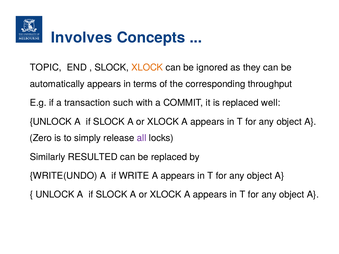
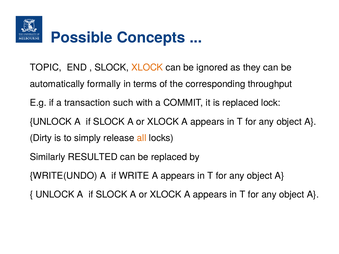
Involves: Involves -> Possible
automatically appears: appears -> formally
well: well -> lock
Zero: Zero -> Dirty
all colour: purple -> orange
